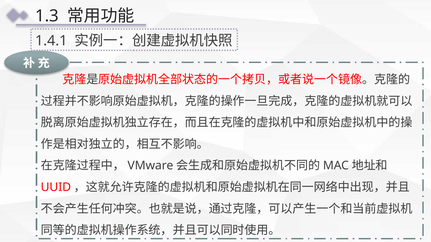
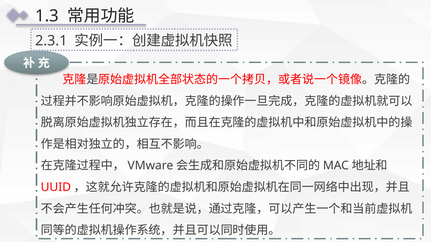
1.4.1: 1.4.1 -> 2.3.1
